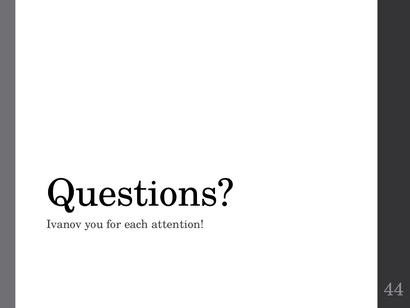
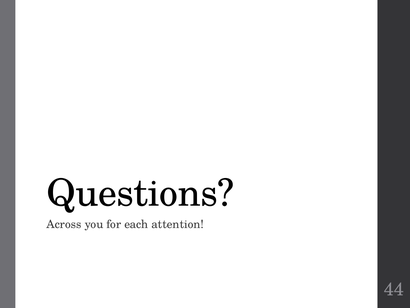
Ivanov: Ivanov -> Across
